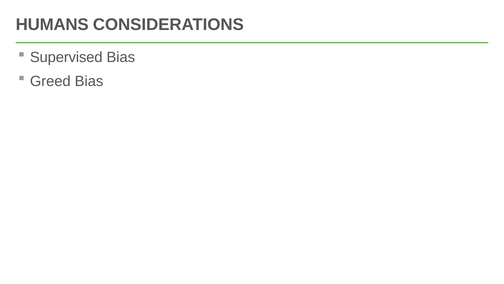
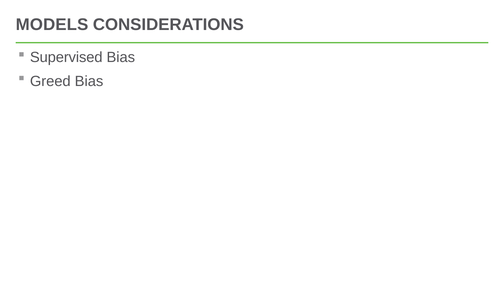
HUMANS: HUMANS -> MODELS
